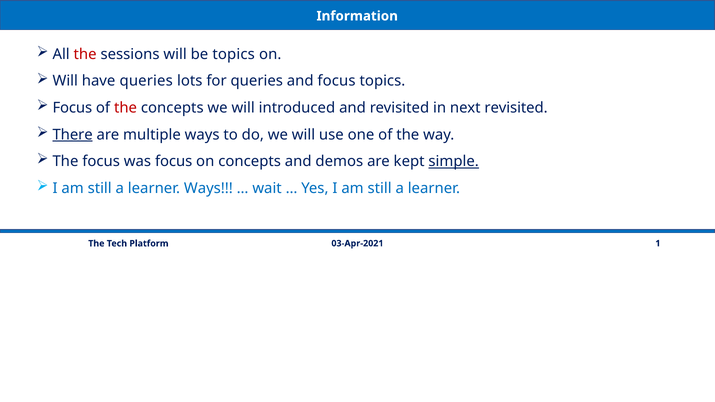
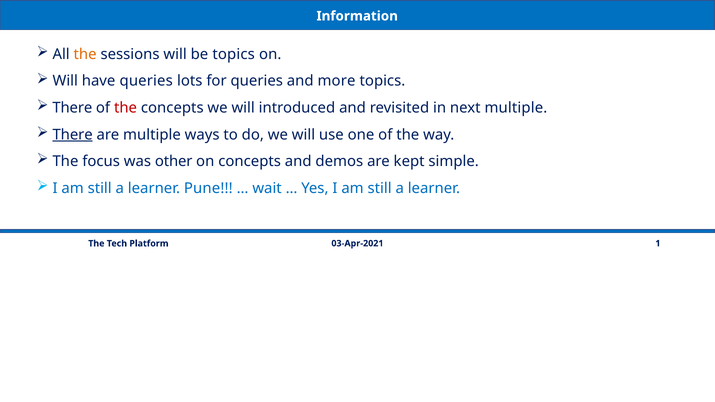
the at (85, 54) colour: red -> orange
and focus: focus -> more
Focus at (72, 108): Focus -> There
next revisited: revisited -> multiple
was focus: focus -> other
simple underline: present -> none
learner Ways: Ways -> Pune
